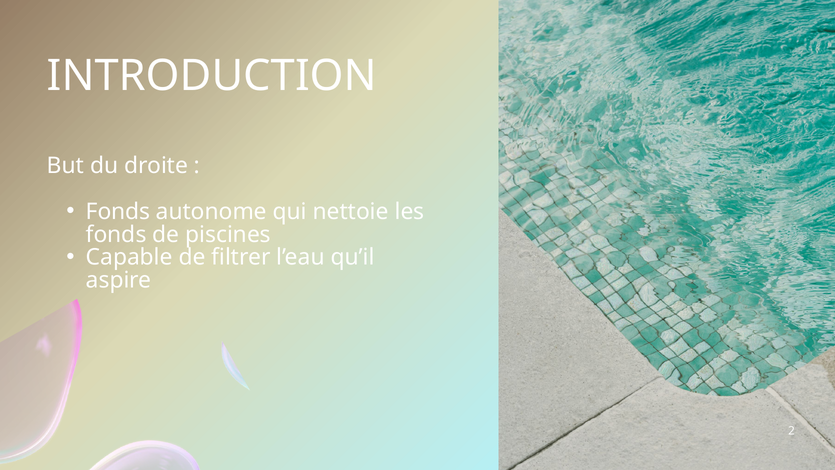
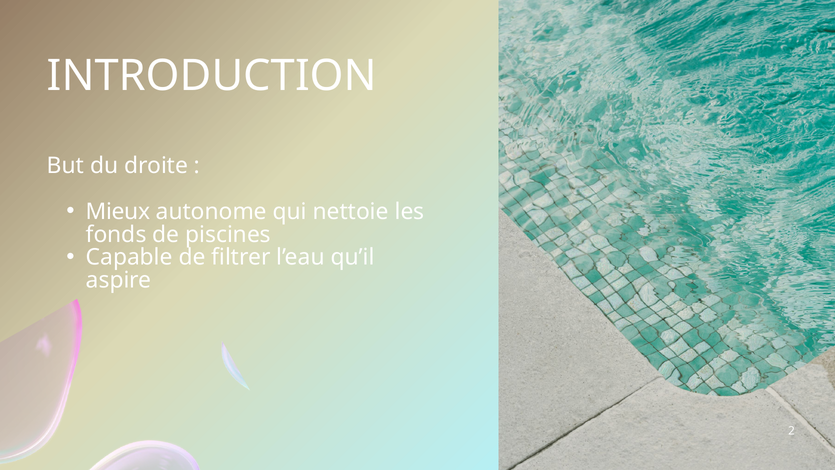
Fonds at (118, 211): Fonds -> Mieux
